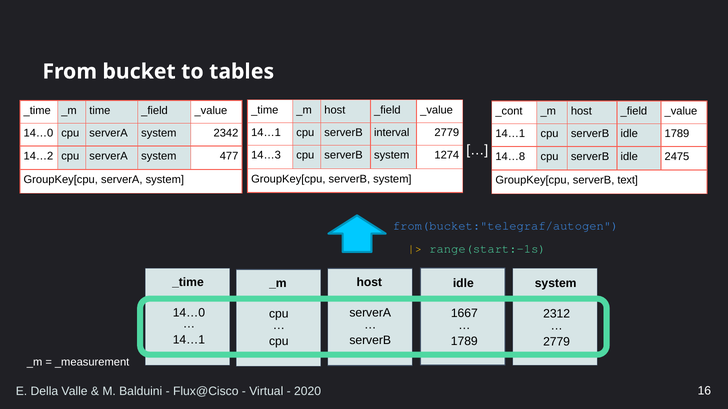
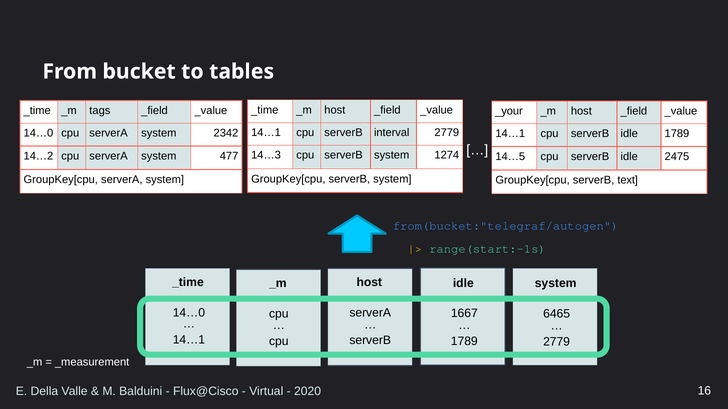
time: time -> tags
_cont: _cont -> _your
14…8: 14…8 -> 14…5
2312: 2312 -> 6465
